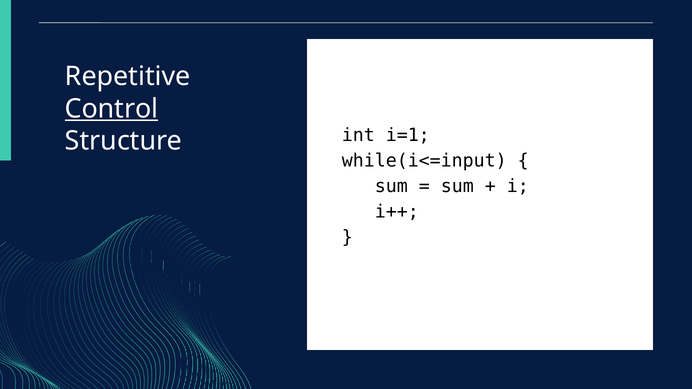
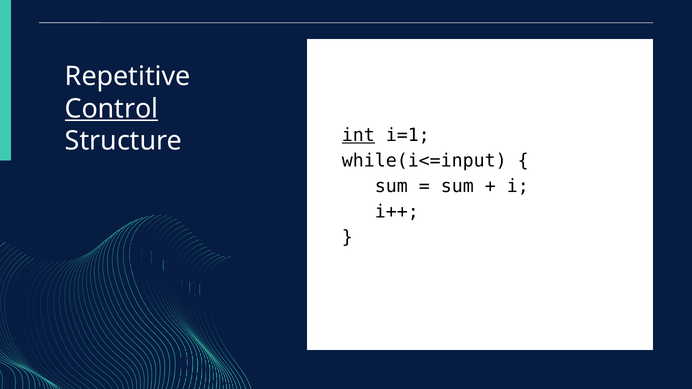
int underline: none -> present
